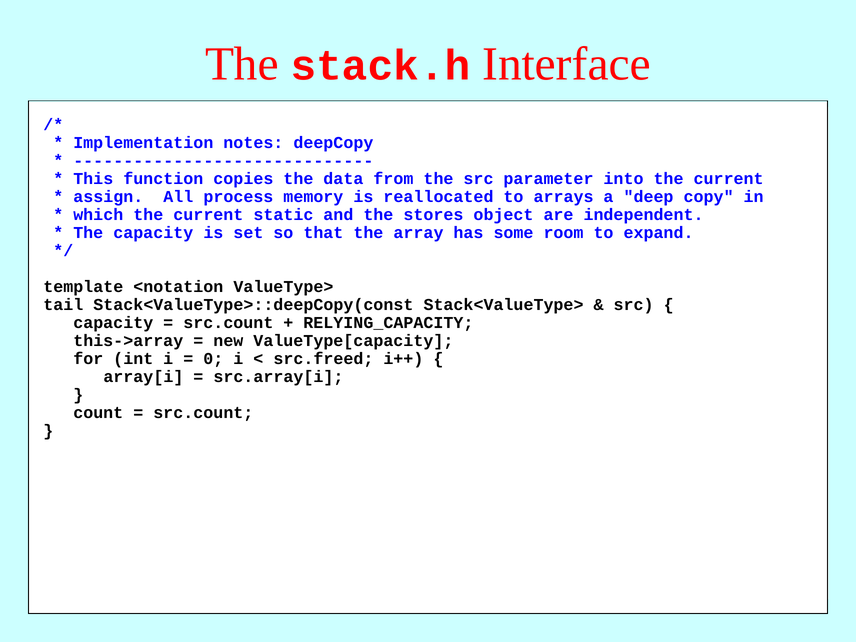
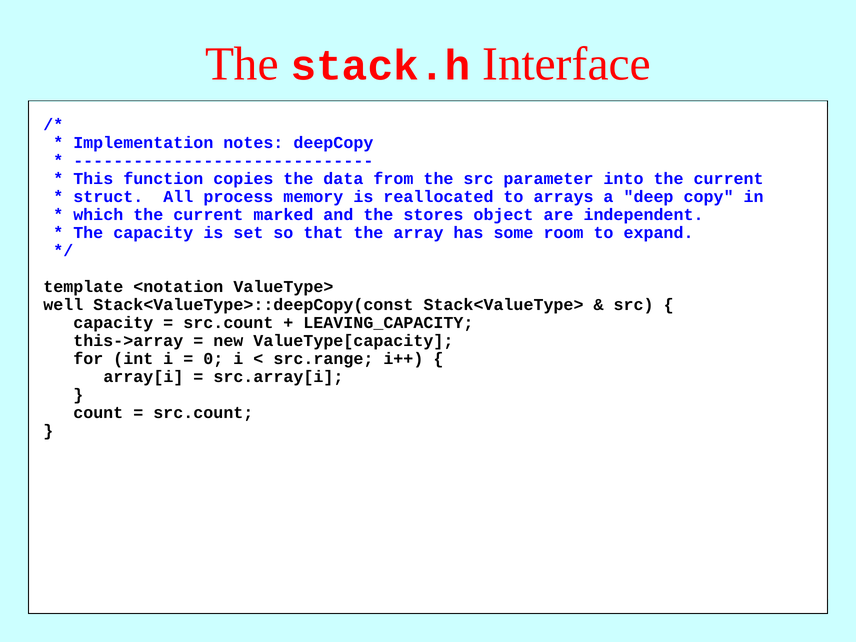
assign: assign -> struct
static: static -> marked
tail: tail -> well
RELYING_CAPACITY: RELYING_CAPACITY -> LEAVING_CAPACITY
src.freed: src.freed -> src.range
